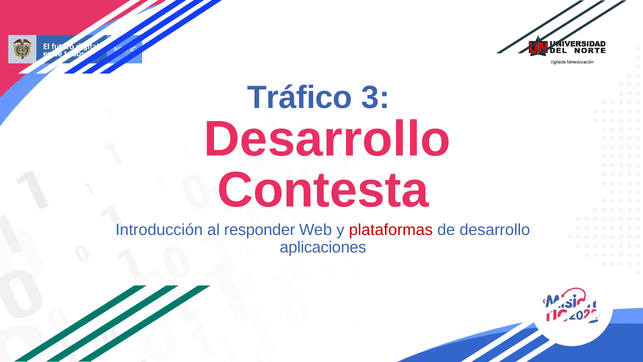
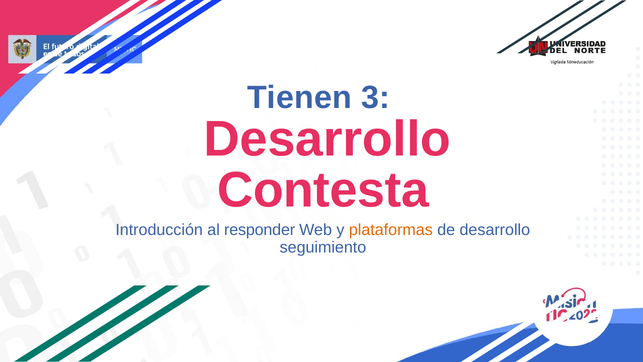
Tráfico: Tráfico -> Tienen
plataformas colour: red -> orange
aplicaciones: aplicaciones -> seguimiento
